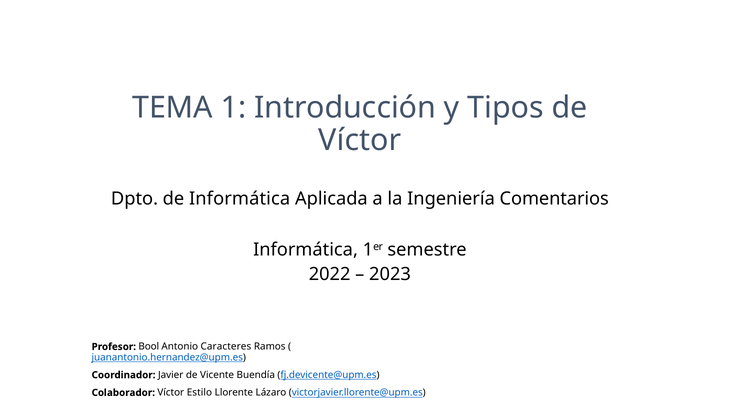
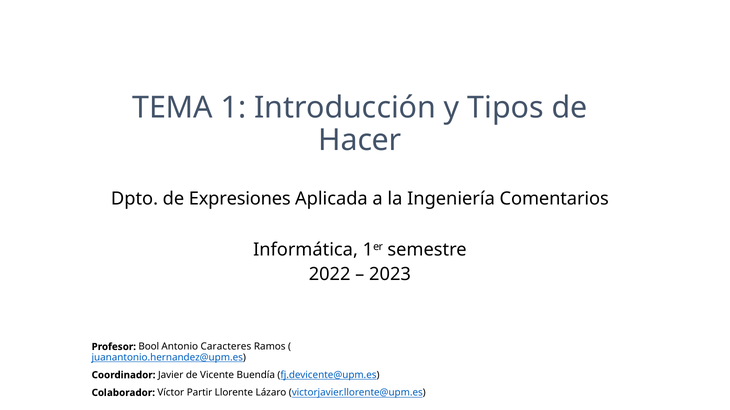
Víctor at (360, 141): Víctor -> Hacer
de Informática: Informática -> Expresiones
Estilo: Estilo -> Partir
